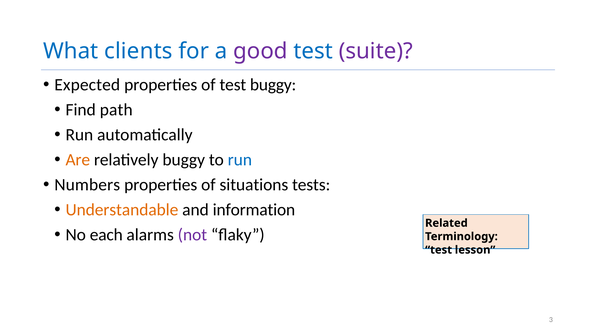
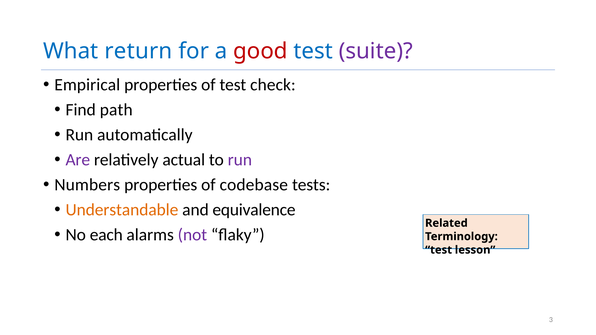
clients: clients -> return
good colour: purple -> red
Expected: Expected -> Empirical
test buggy: buggy -> check
Are colour: orange -> purple
relatively buggy: buggy -> actual
run at (240, 160) colour: blue -> purple
situations: situations -> codebase
information: information -> equivalence
